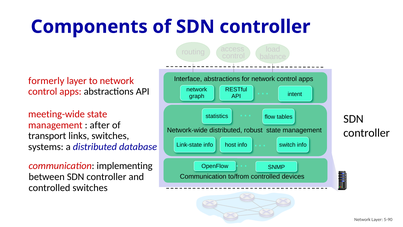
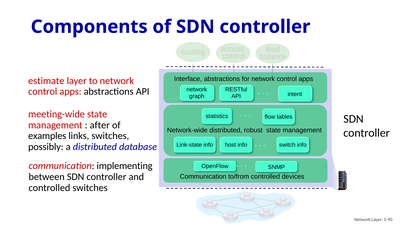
formerly: formerly -> estimate
transport: transport -> examples
systems: systems -> possibly
